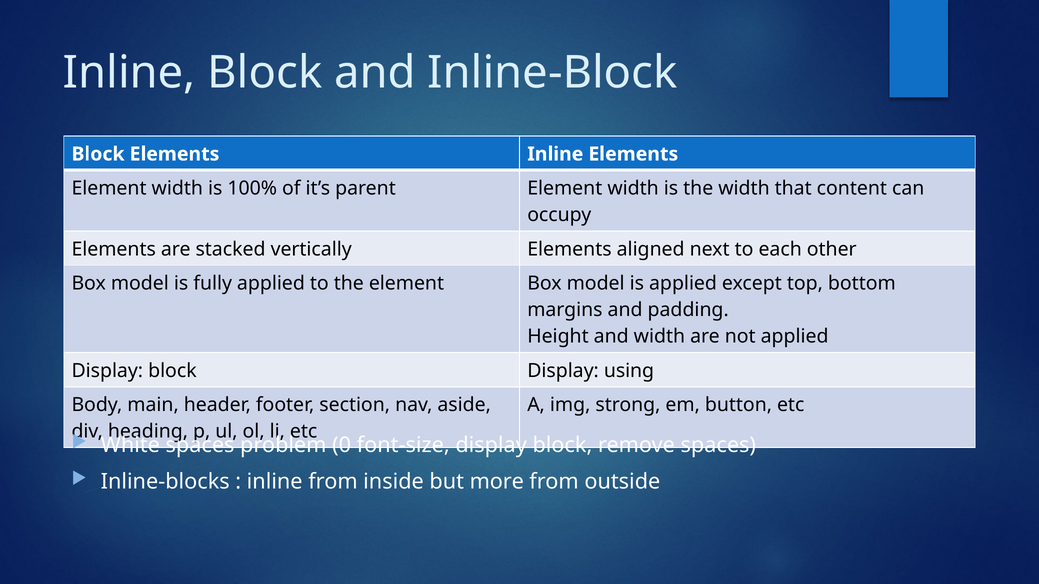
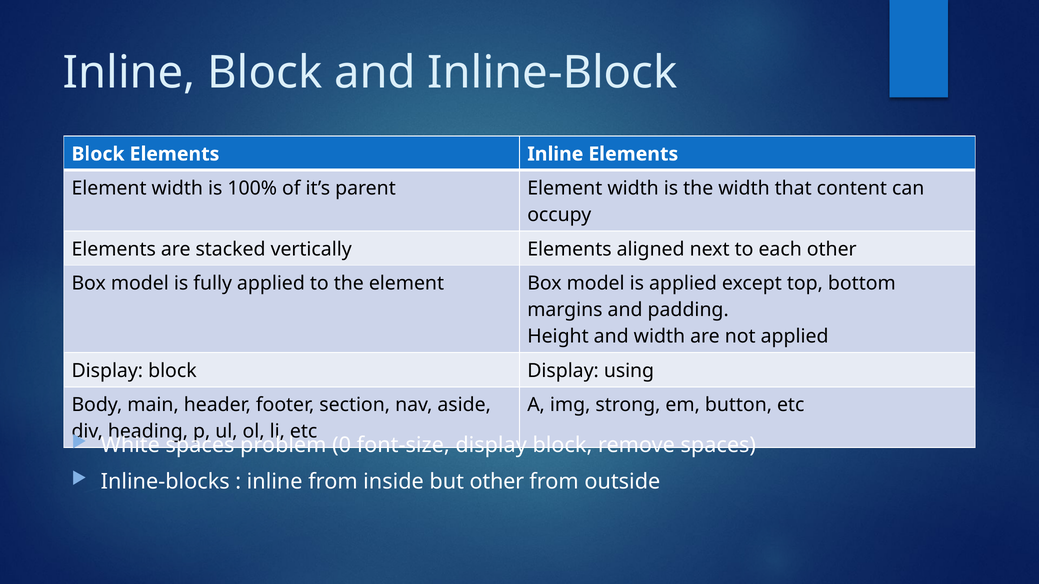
but more: more -> other
